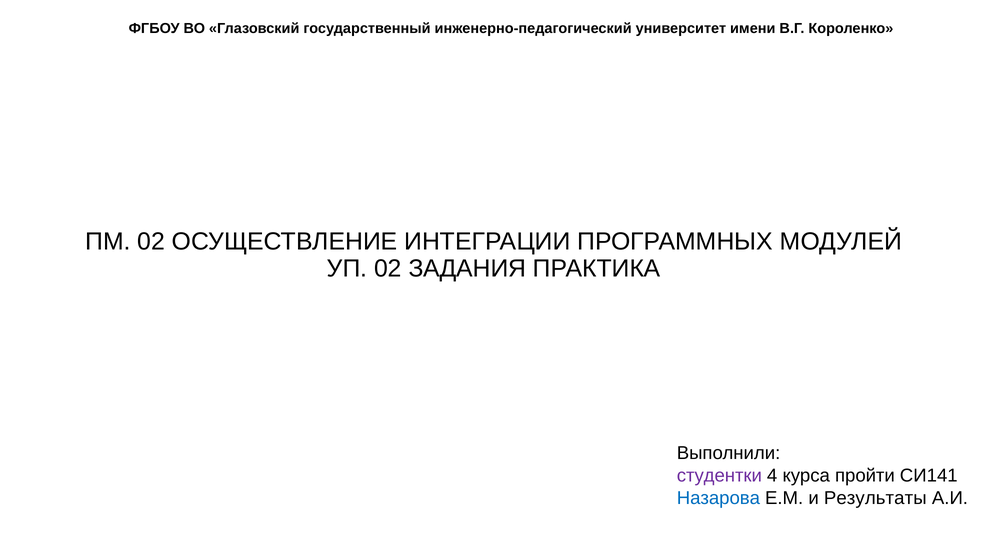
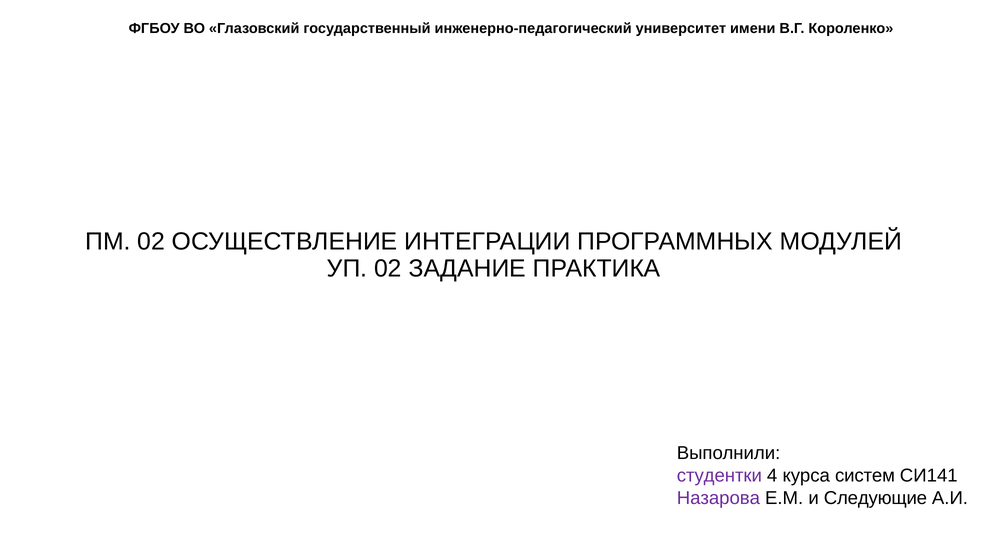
ЗАДАНИЯ: ЗАДАНИЯ -> ЗАДАНИЕ
пройти: пройти -> систем
Назарова colour: blue -> purple
Результаты: Результаты -> Следующие
